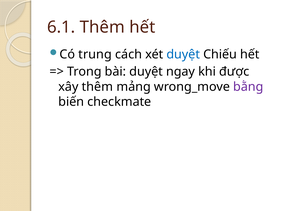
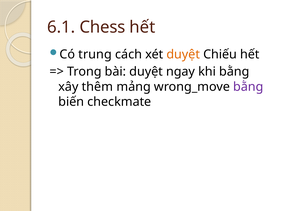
6.1 Thêm: Thêm -> Chess
duyệt at (183, 54) colour: blue -> orange
khi được: được -> bằng
